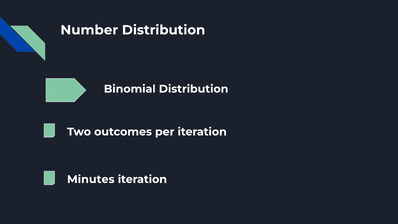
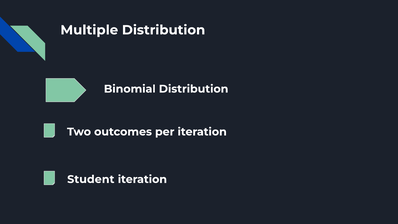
Number: Number -> Multiple
Minutes: Minutes -> Student
